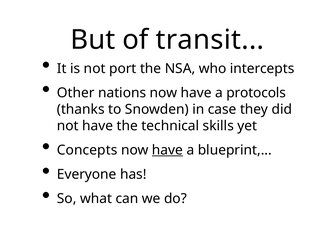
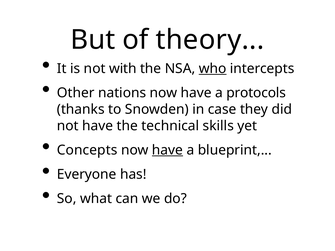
transit: transit -> theory
port: port -> with
who underline: none -> present
